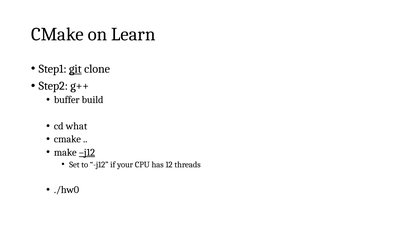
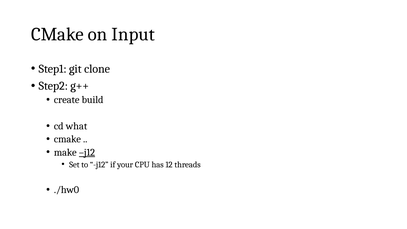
Learn: Learn -> Input
git underline: present -> none
buffer: buffer -> create
